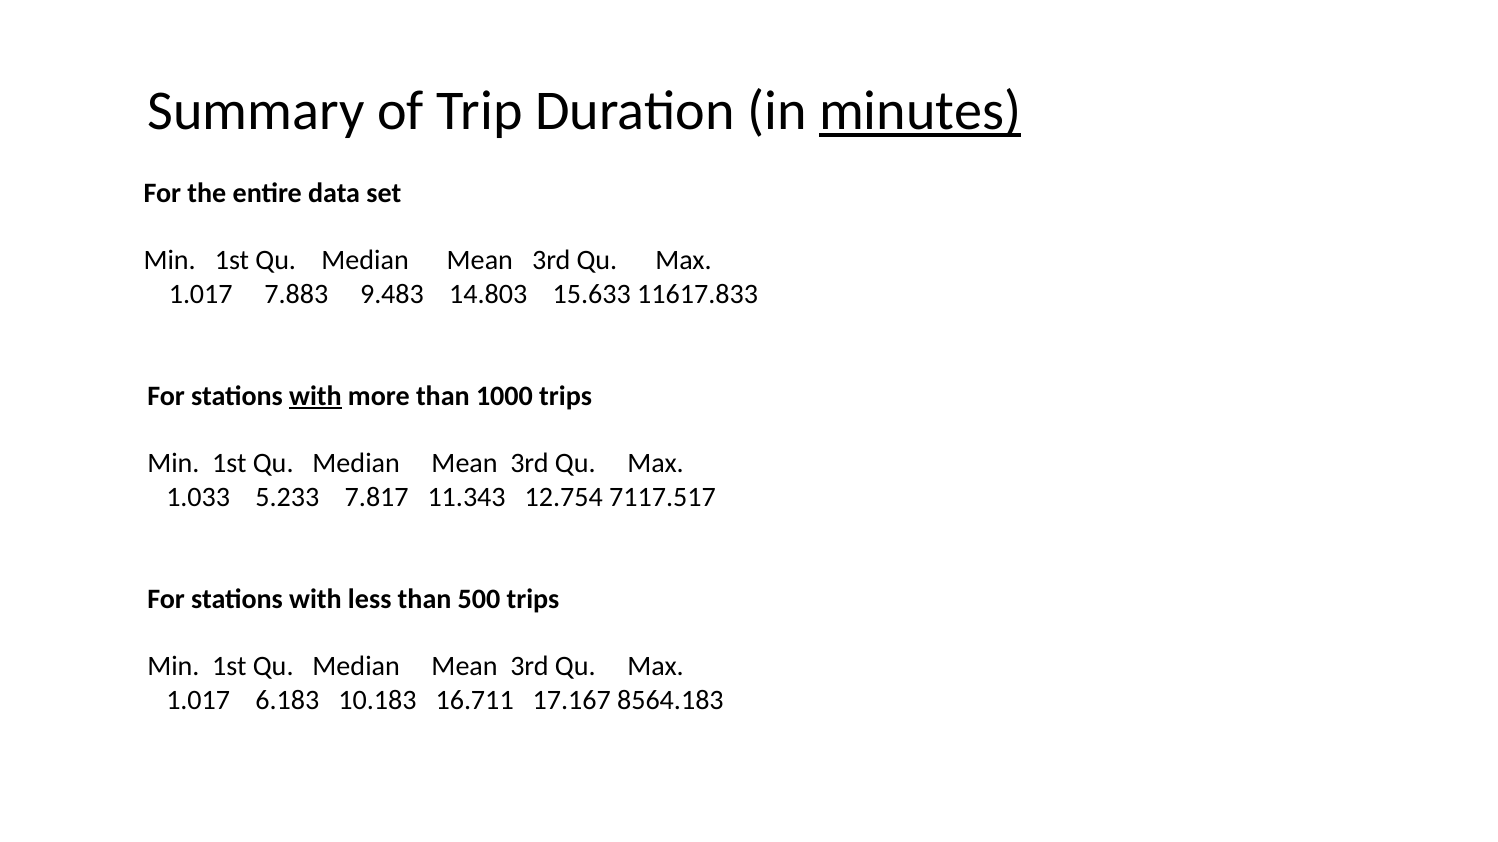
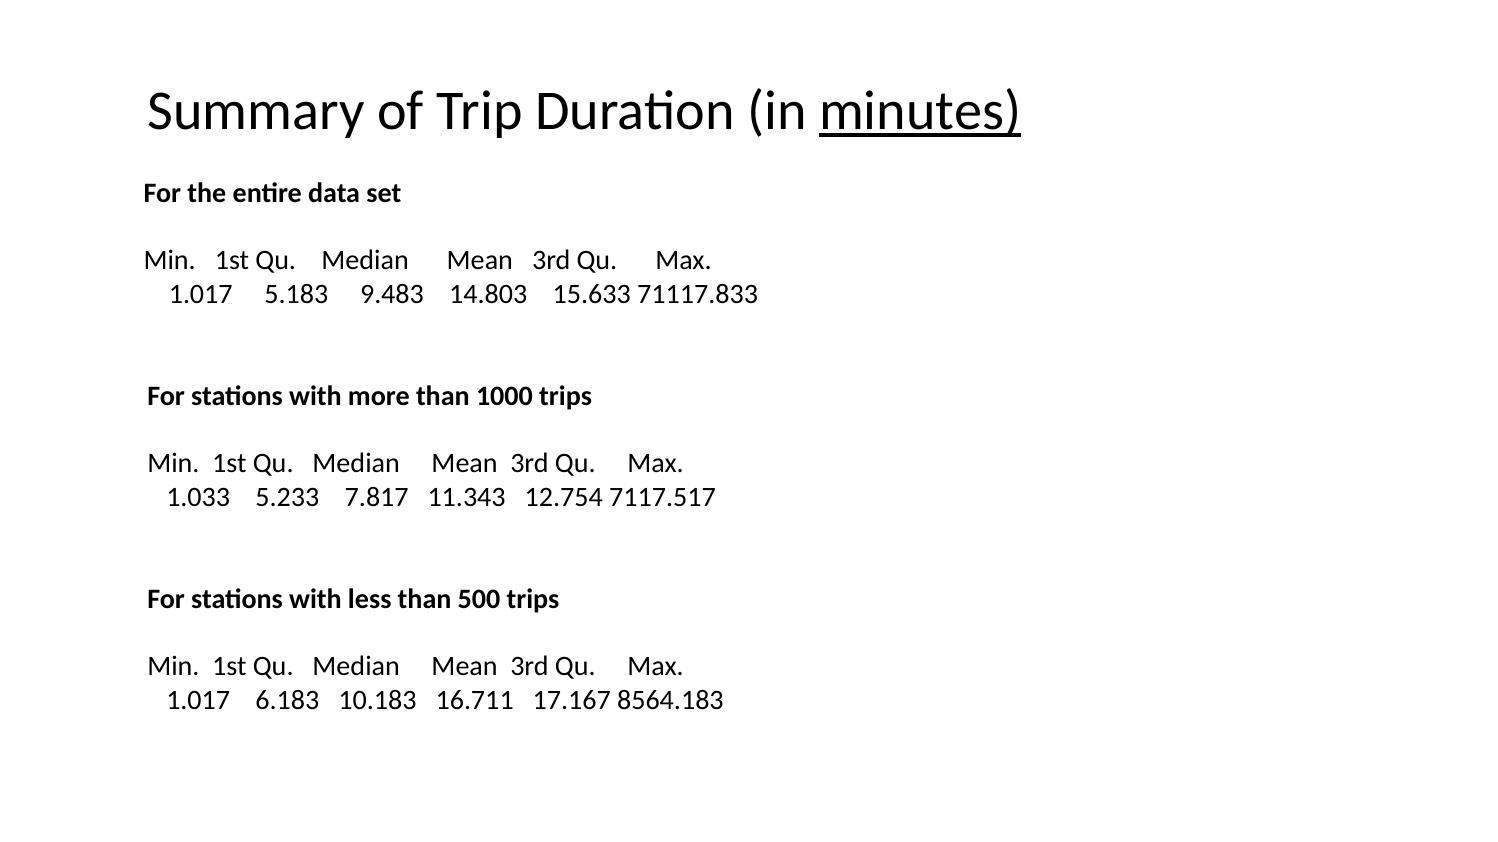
7.883: 7.883 -> 5.183
11617.833: 11617.833 -> 71117.833
with at (315, 396) underline: present -> none
